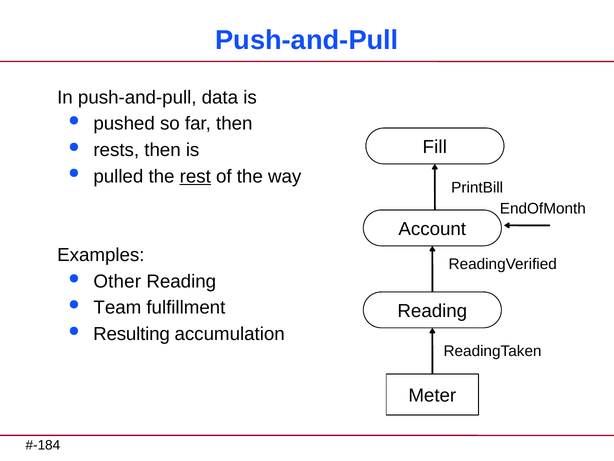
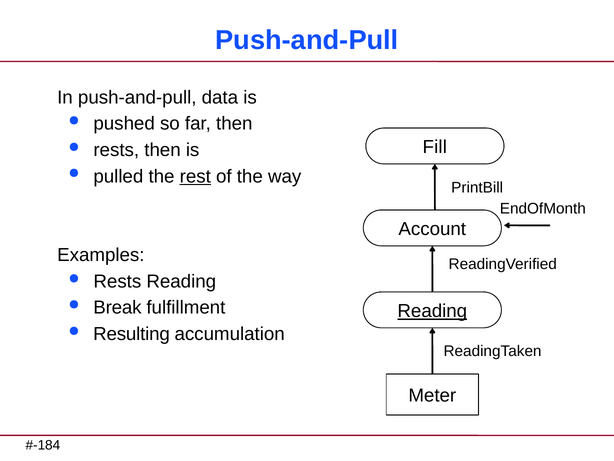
Other at (117, 281): Other -> Rests
Team: Team -> Break
Reading at (432, 311) underline: none -> present
